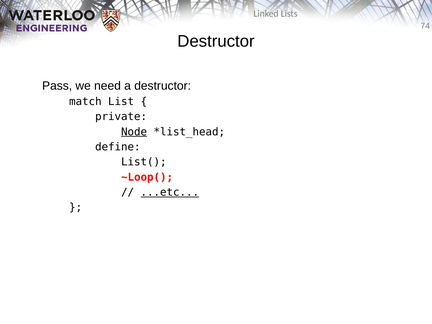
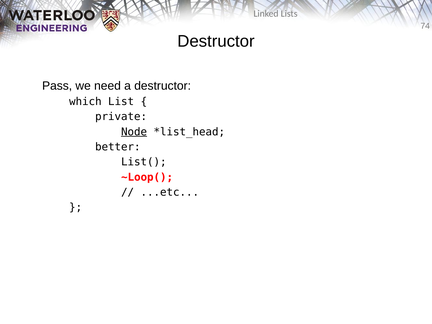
match: match -> which
define: define -> better
...etc underline: present -> none
